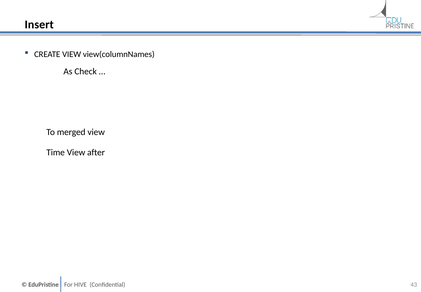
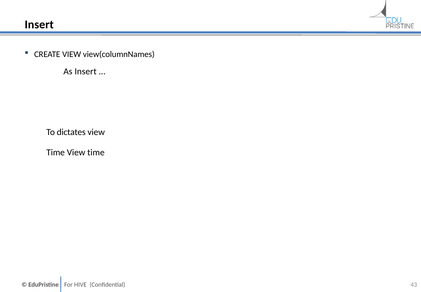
As Check: Check -> Insert
merged: merged -> dictates
after at (96, 152): after -> time
